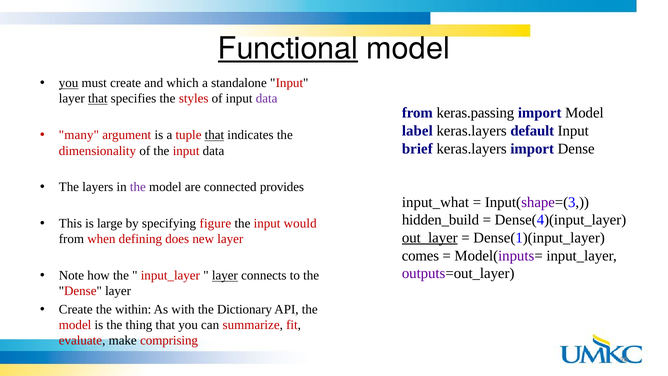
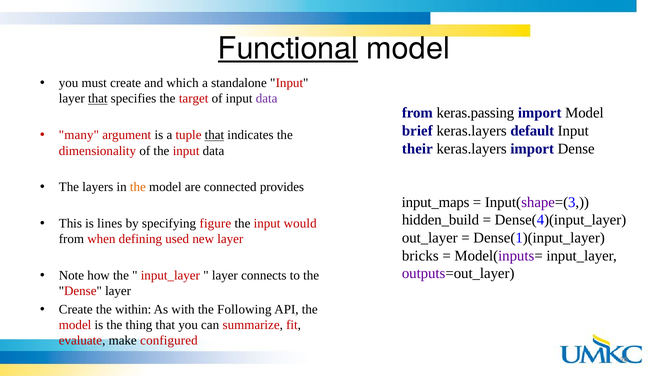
you at (69, 83) underline: present -> none
styles: styles -> target
label: label -> brief
brief: brief -> their
the at (138, 187) colour: purple -> orange
input_what: input_what -> input_maps
large: large -> lines
out_layer underline: present -> none
does: does -> used
comes: comes -> bricks
layer at (225, 275) underline: present -> none
Dictionary: Dictionary -> Following
comprising: comprising -> configured
